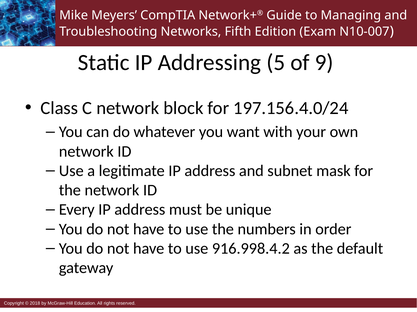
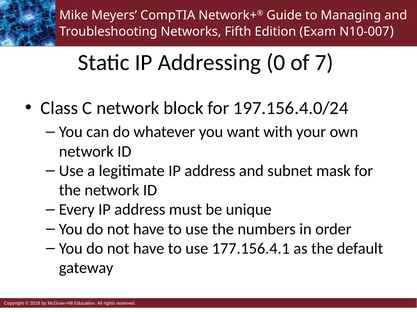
5: 5 -> 0
9: 9 -> 7
916.998.4.2: 916.998.4.2 -> 177.156.4.1
